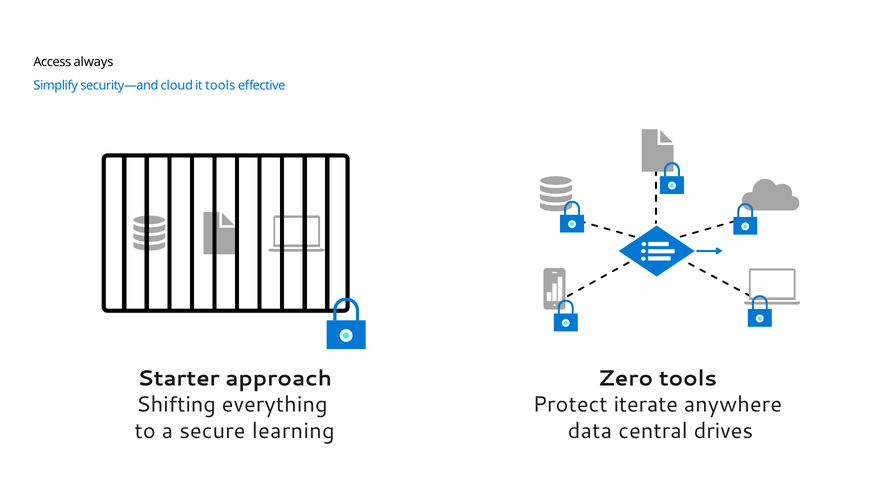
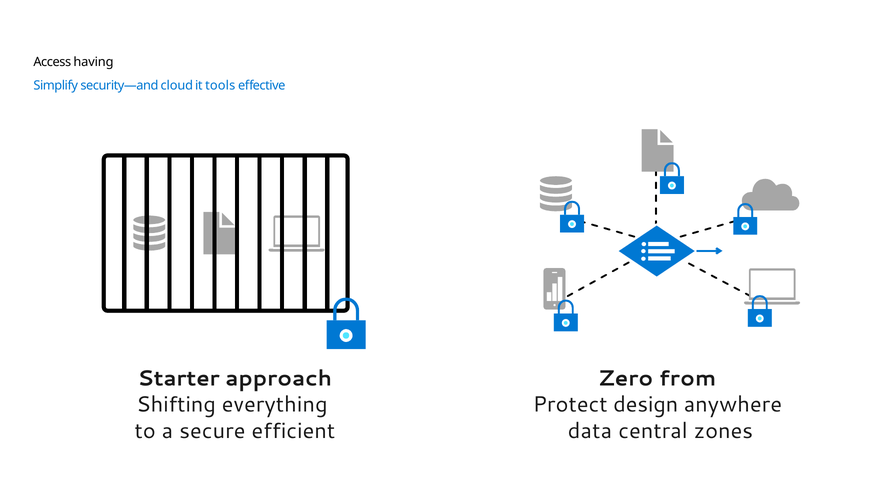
always: always -> having
Zero tools: tools -> from
iterate: iterate -> design
learning: learning -> efficient
drives: drives -> zones
